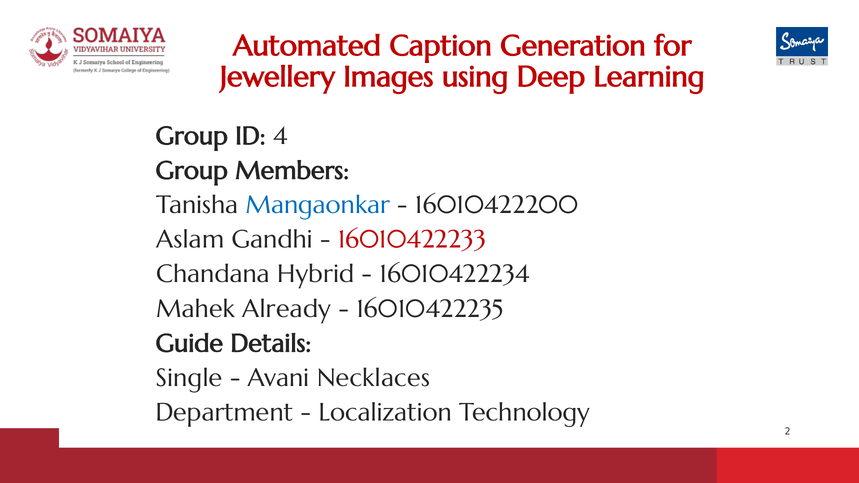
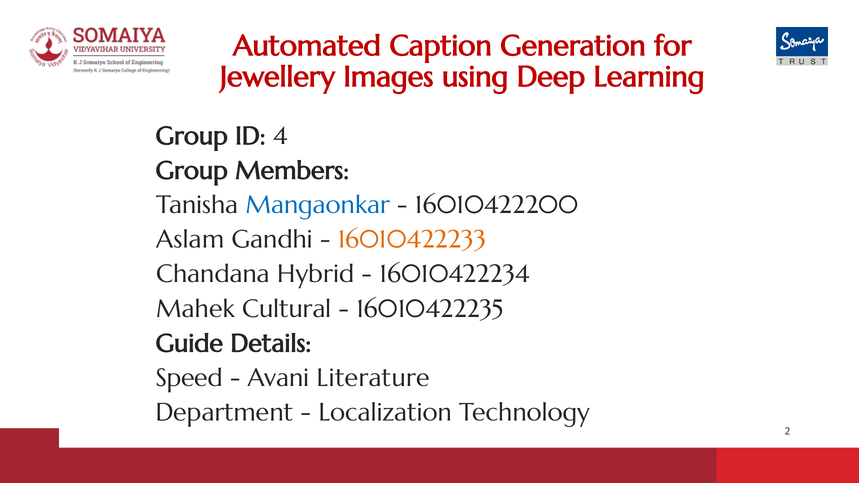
16010422233 colour: red -> orange
Already: Already -> Cultural
Single: Single -> Speed
Necklaces: Necklaces -> Literature
